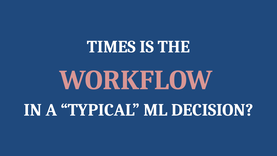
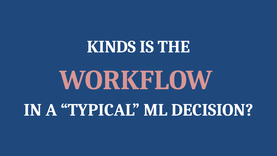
TIMES: TIMES -> KINDS
